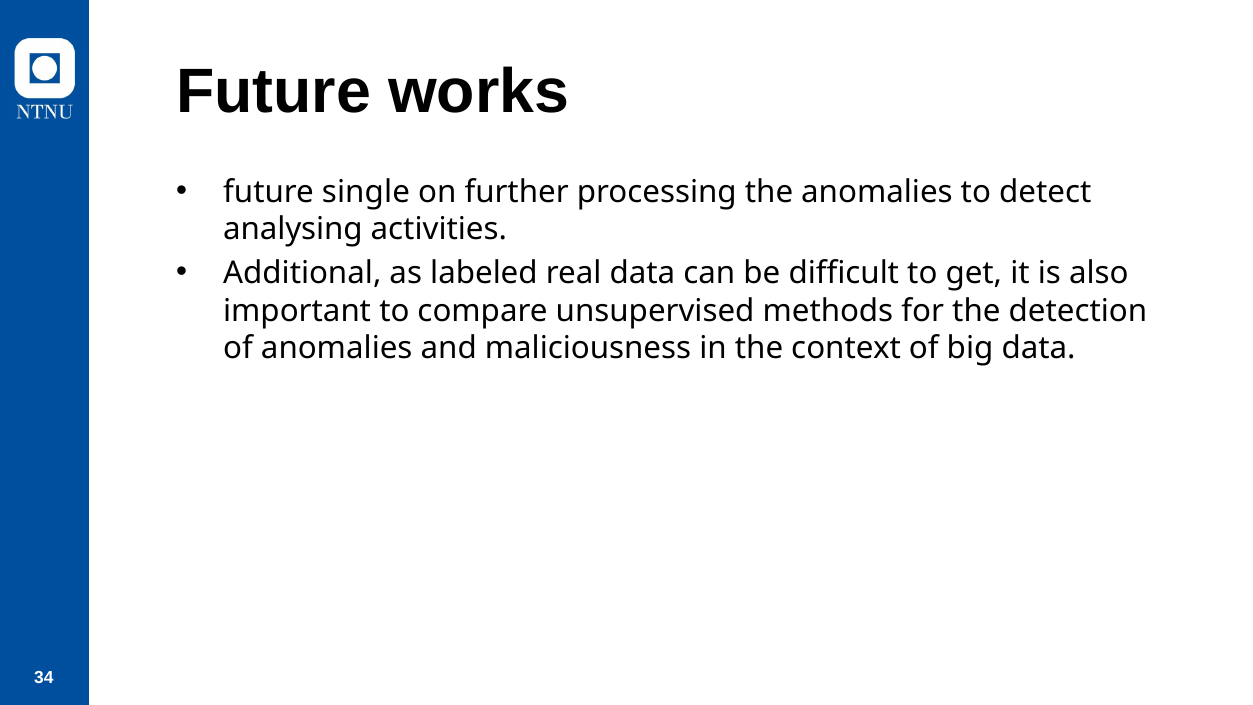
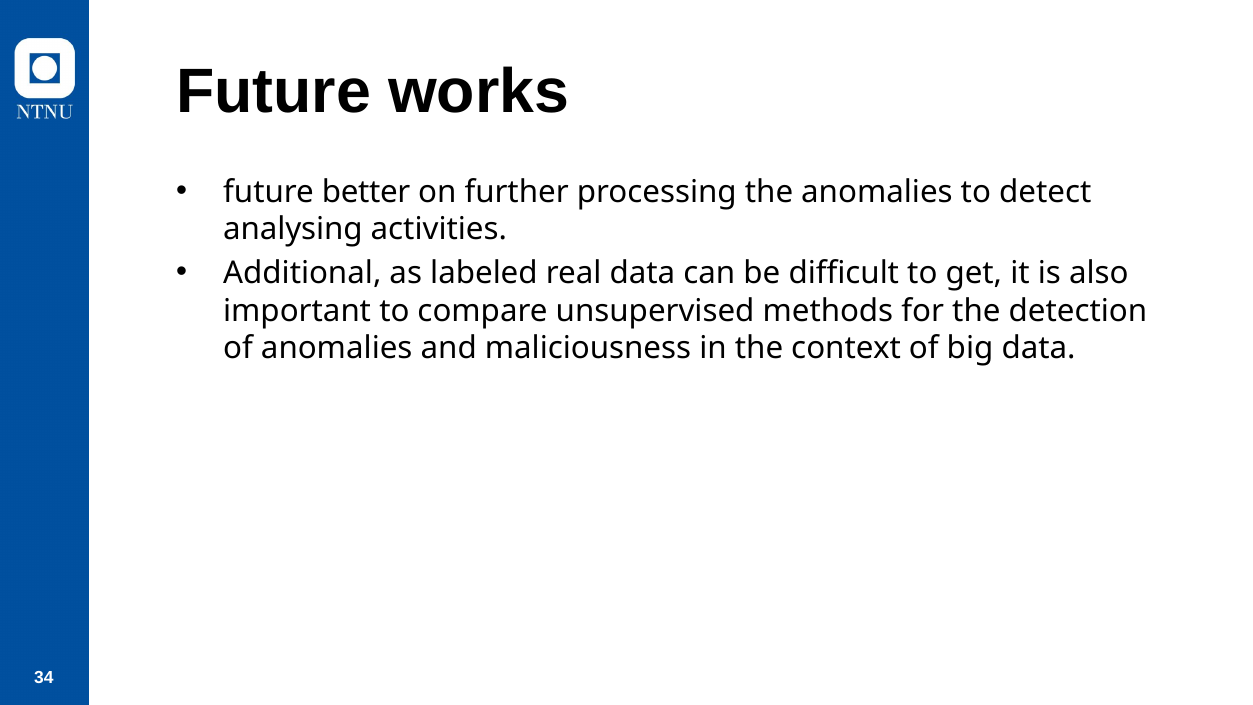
single: single -> better
